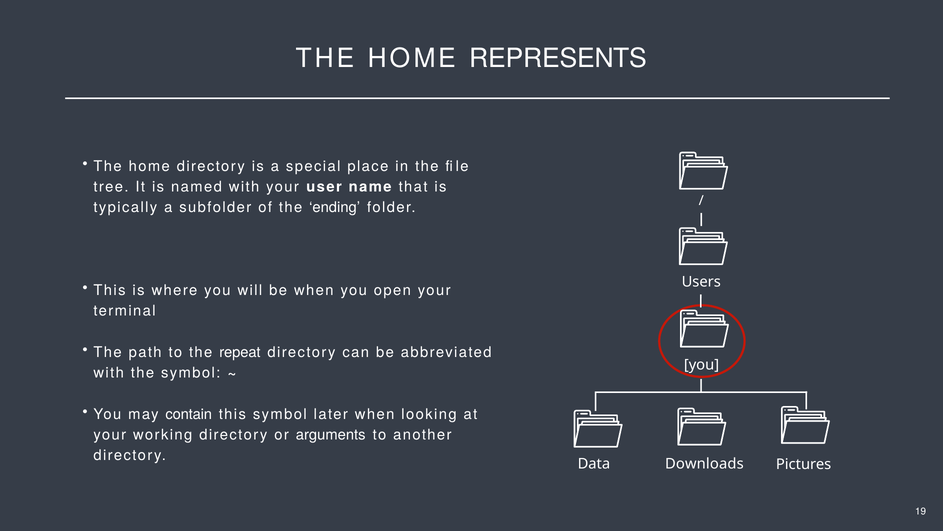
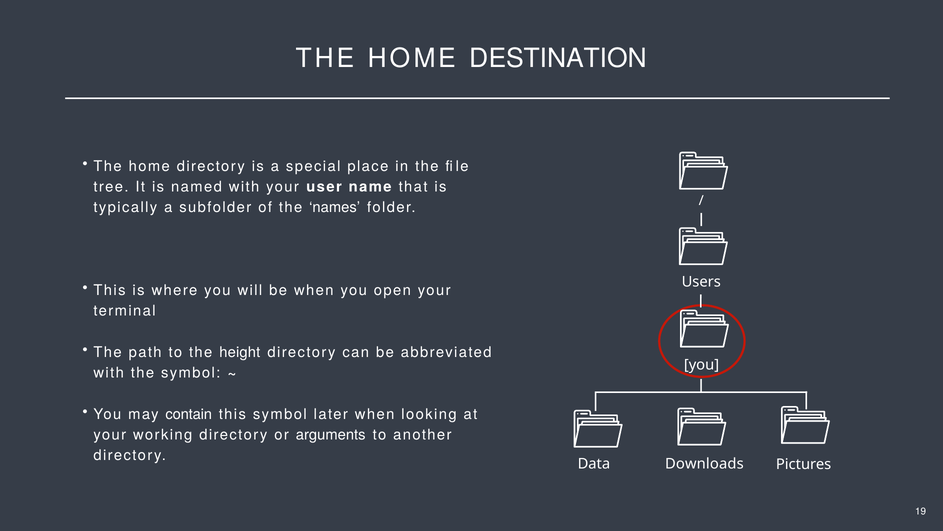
REPRESENTS: REPRESENTS -> DESTINATION
ending: ending -> names
repeat: repeat -> height
